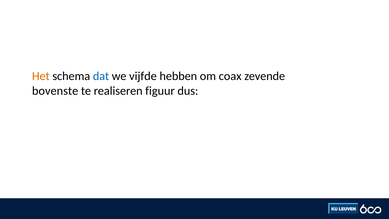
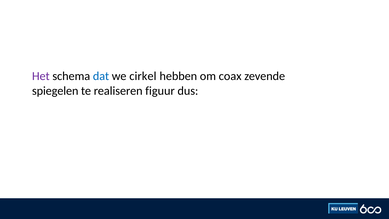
Het colour: orange -> purple
vijfde: vijfde -> cirkel
bovenste: bovenste -> spiegelen
